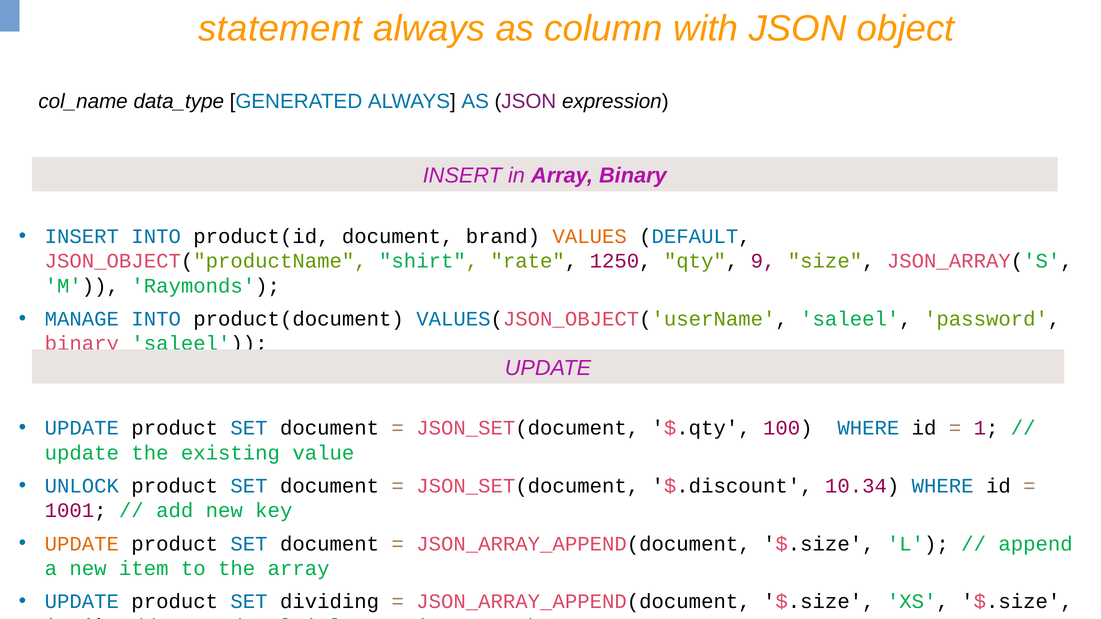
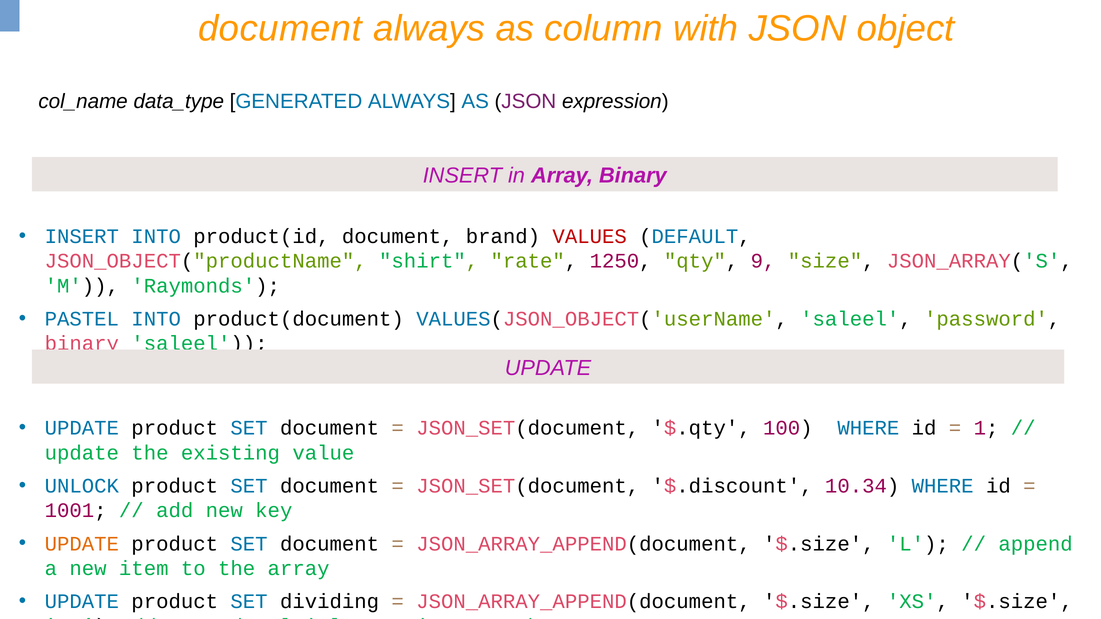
statement at (280, 29): statement -> document
VALUES colour: orange -> red
MANAGE: MANAGE -> PASTEL
